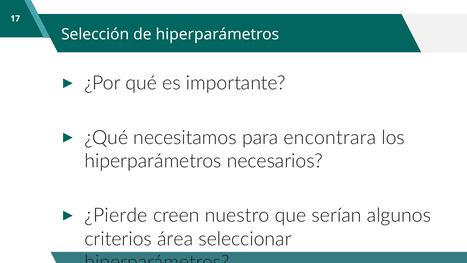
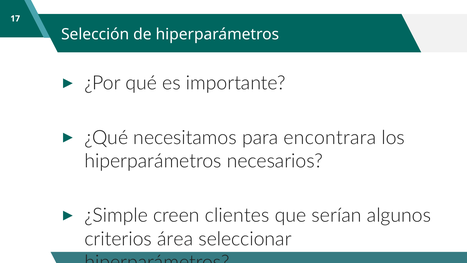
¿Pierde: ¿Pierde -> ¿Simple
nuestro: nuestro -> clientes
